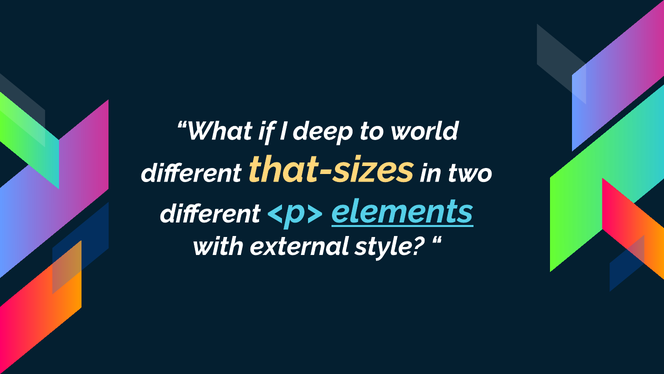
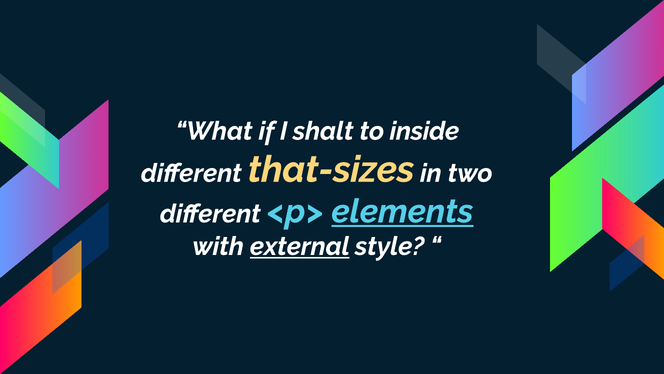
deep: deep -> shalt
world: world -> inside
external underline: none -> present
